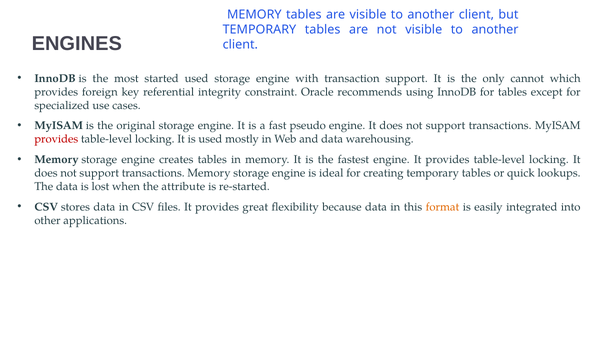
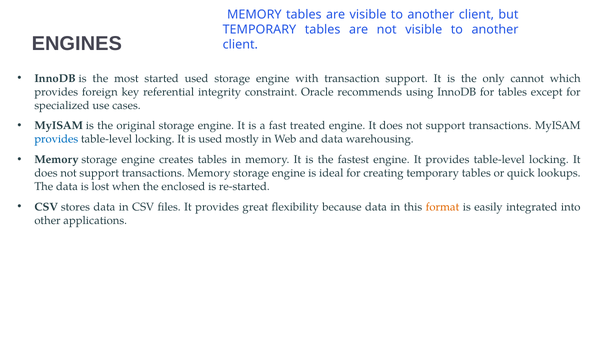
pseudo: pseudo -> treated
provides at (56, 139) colour: red -> blue
attribute: attribute -> enclosed
